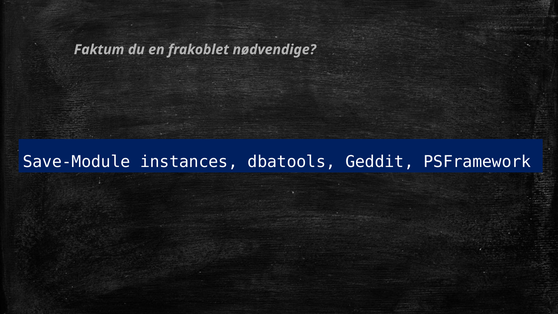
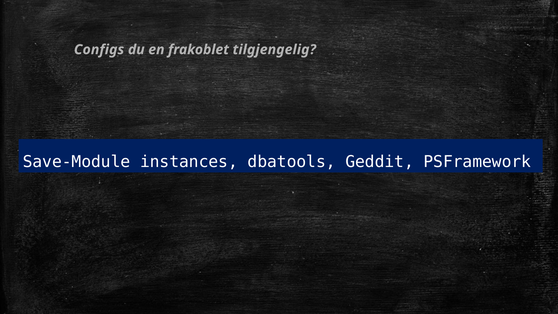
Faktum: Faktum -> Configs
nødvendige: nødvendige -> tilgjengelig
